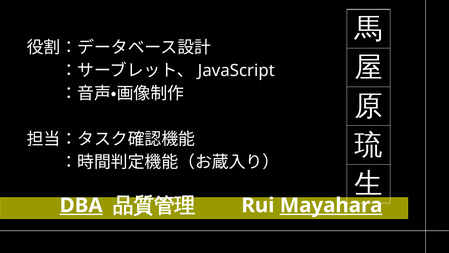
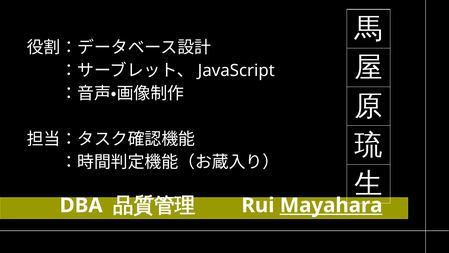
DBA underline: present -> none
